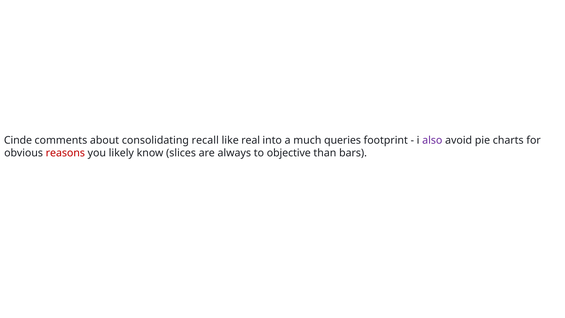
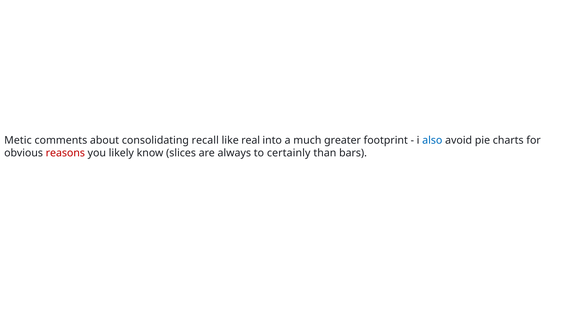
Cinde: Cinde -> Metic
queries: queries -> greater
also colour: purple -> blue
objective: objective -> certainly
